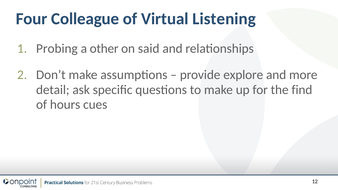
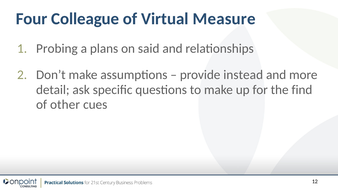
Listening: Listening -> Measure
other: other -> plans
explore: explore -> instead
hours: hours -> other
